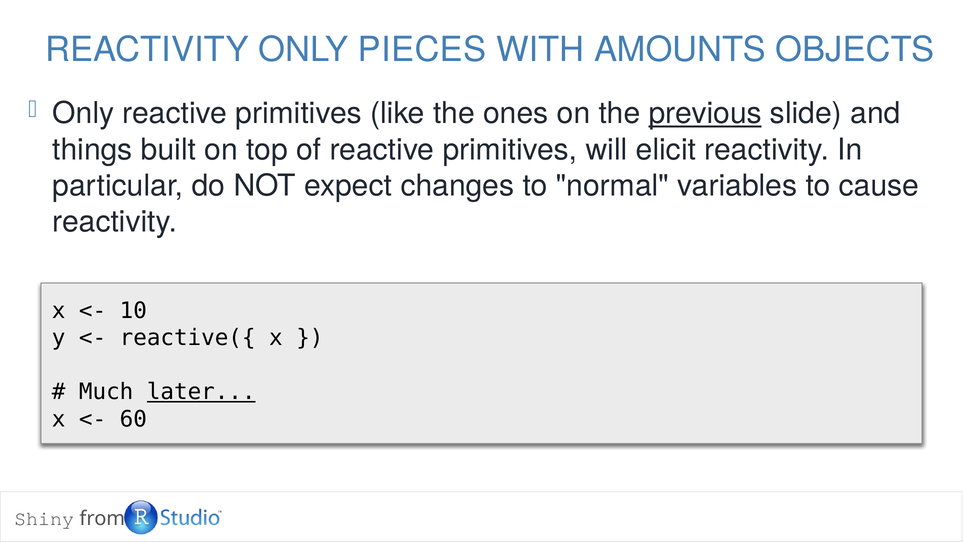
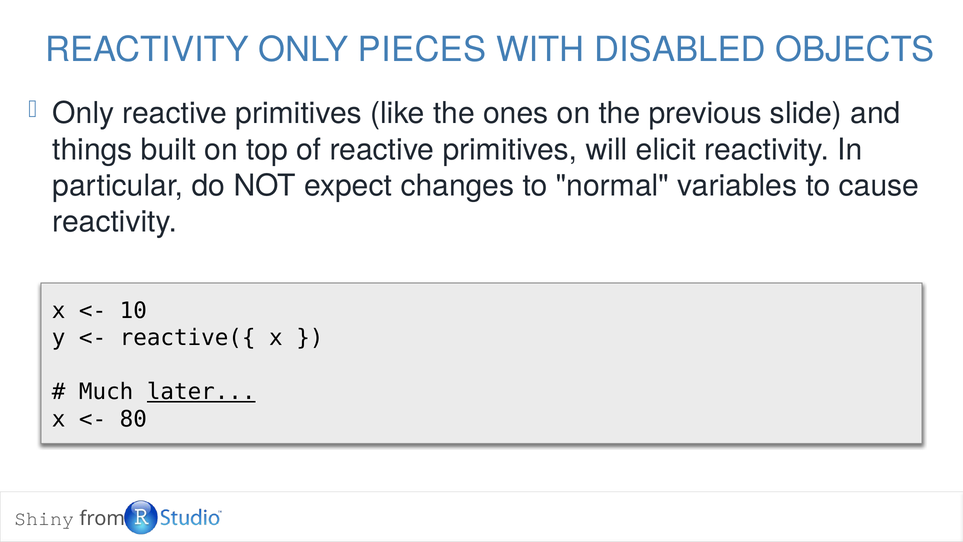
AMOUNTS: AMOUNTS -> DISABLED
previous underline: present -> none
60: 60 -> 80
